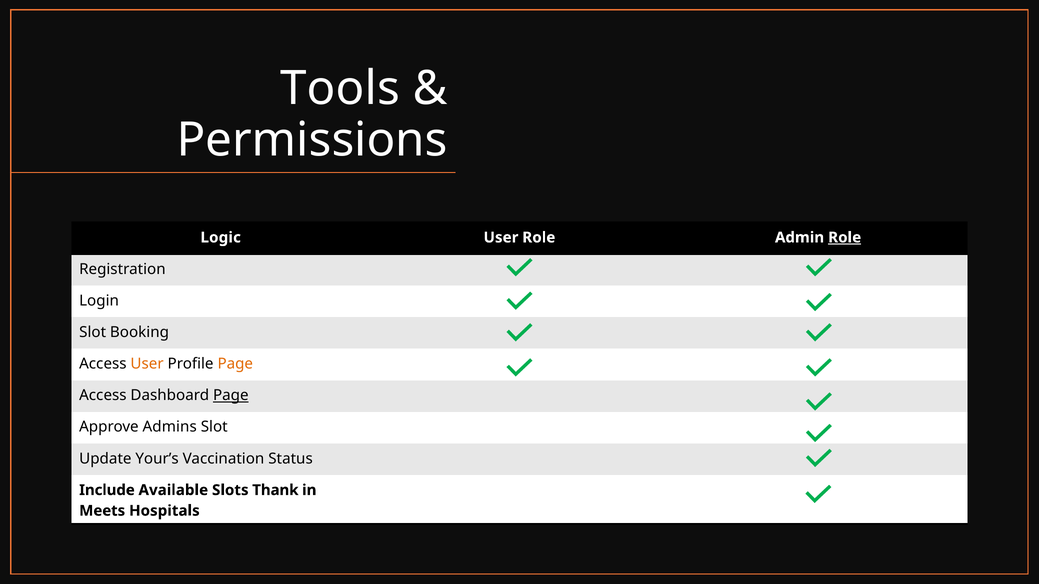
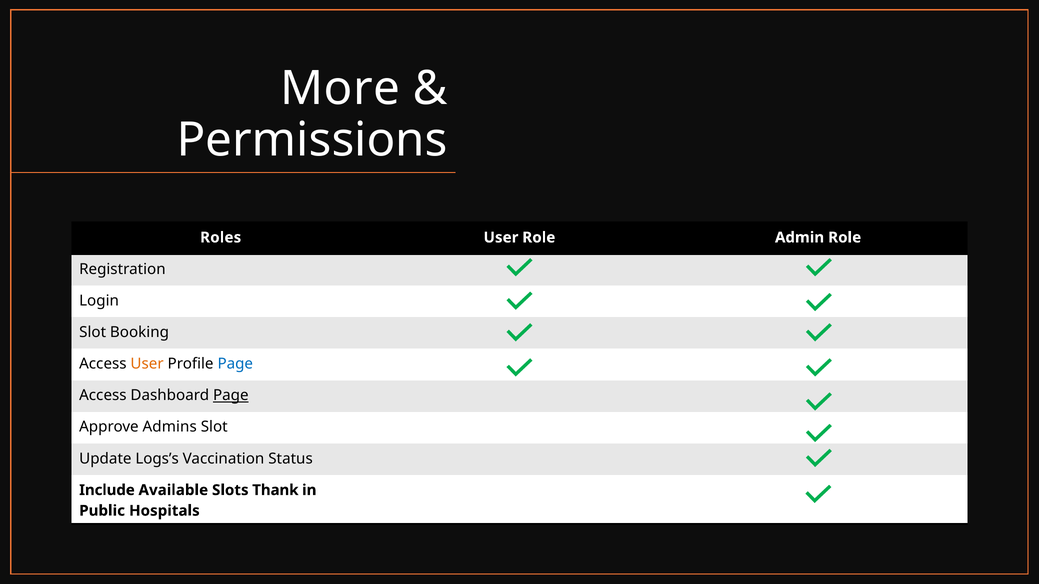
Tools: Tools -> More
Logic: Logic -> Roles
Role at (845, 238) underline: present -> none
Page at (235, 364) colour: orange -> blue
Your’s: Your’s -> Logs’s
Meets: Meets -> Public
